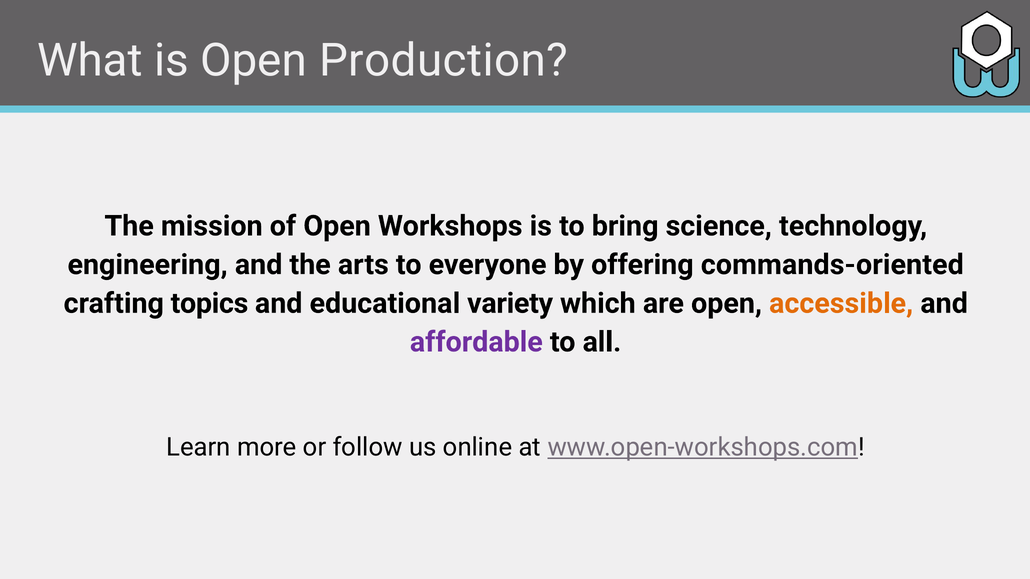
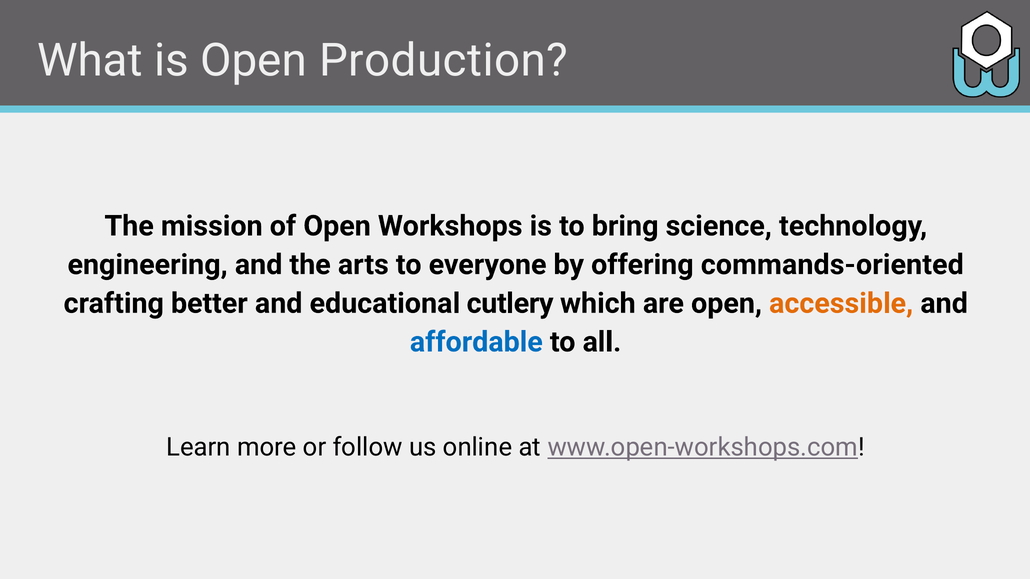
topics: topics -> better
variety: variety -> cutlery
affordable colour: purple -> blue
